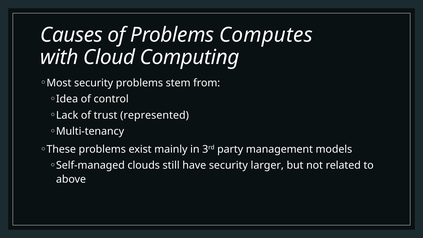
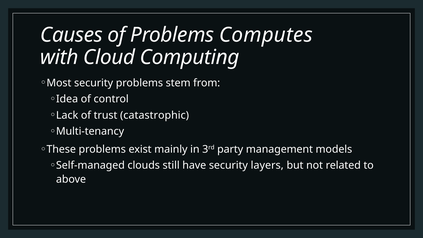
represented: represented -> catastrophic
larger: larger -> layers
